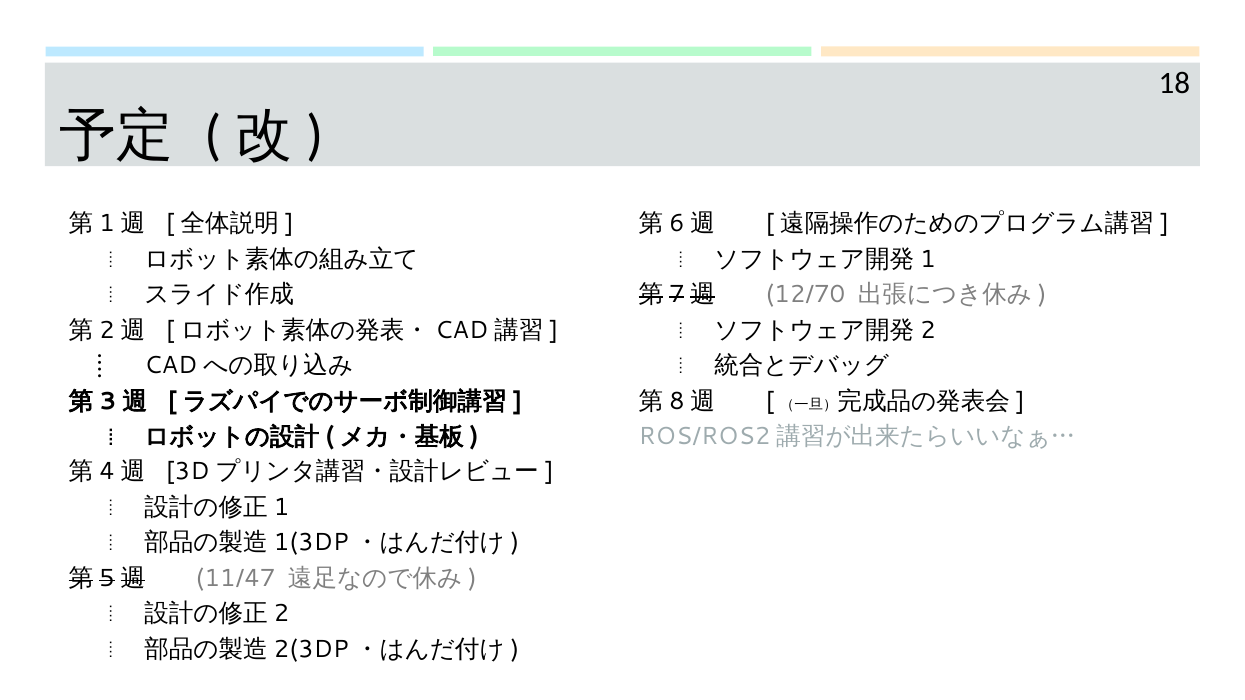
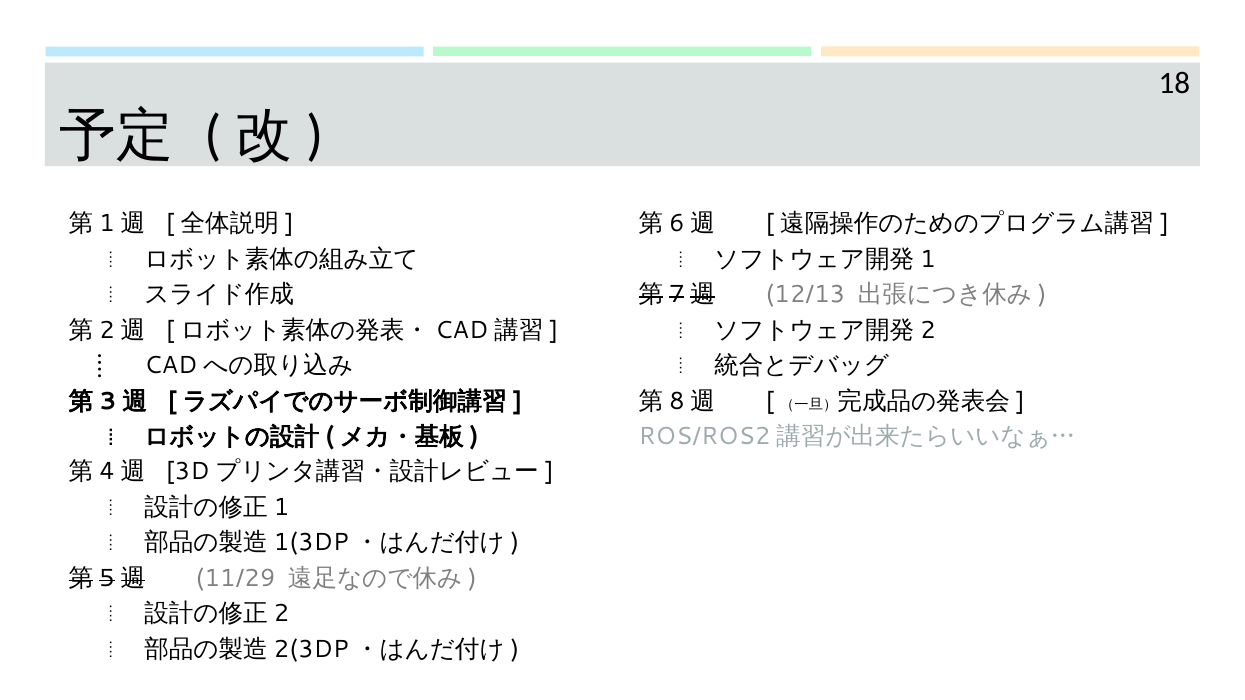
12/70: 12/70 -> 12/13
11/47: 11/47 -> 11/29
